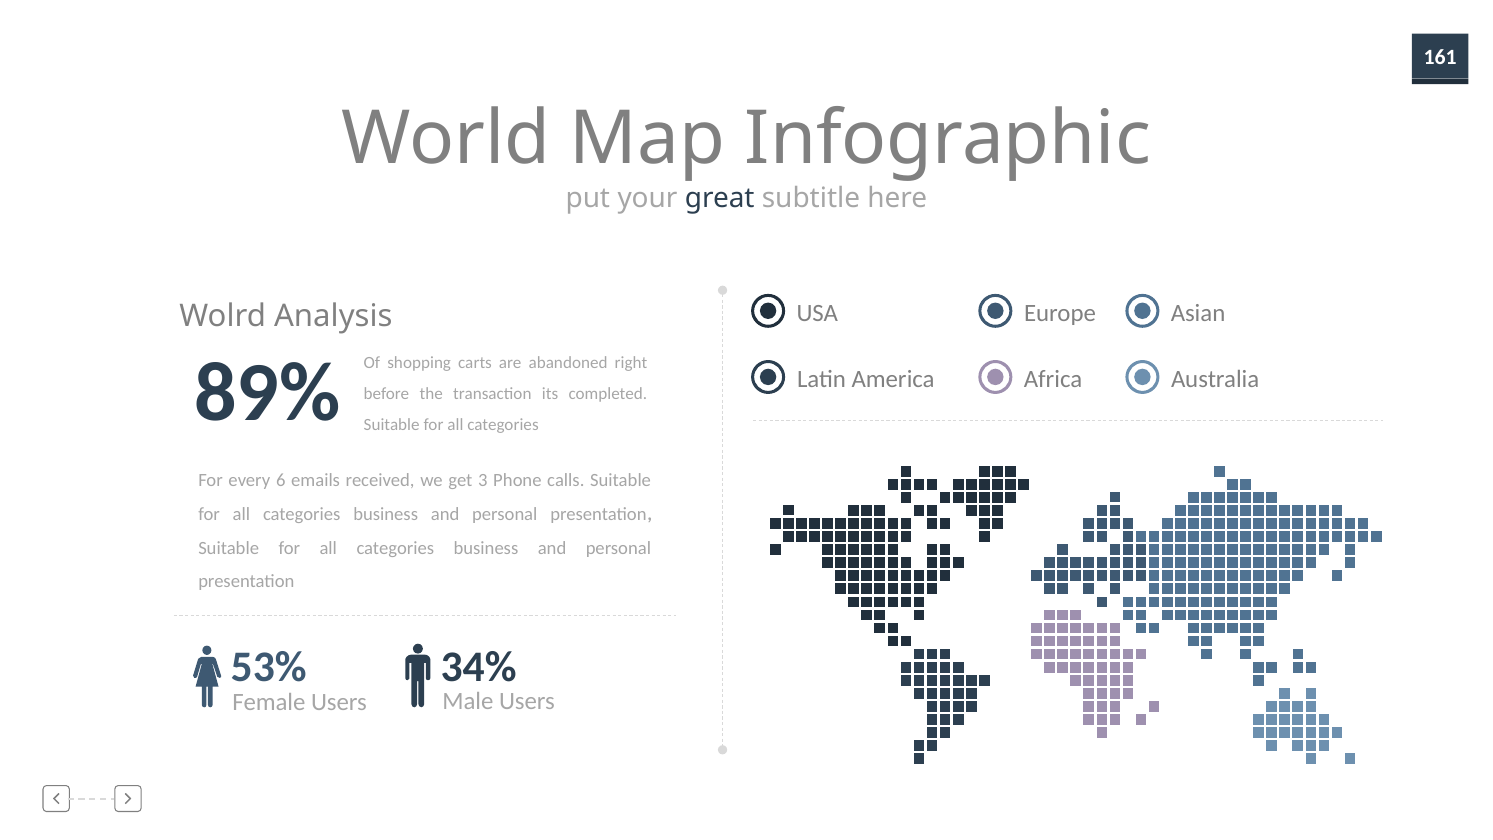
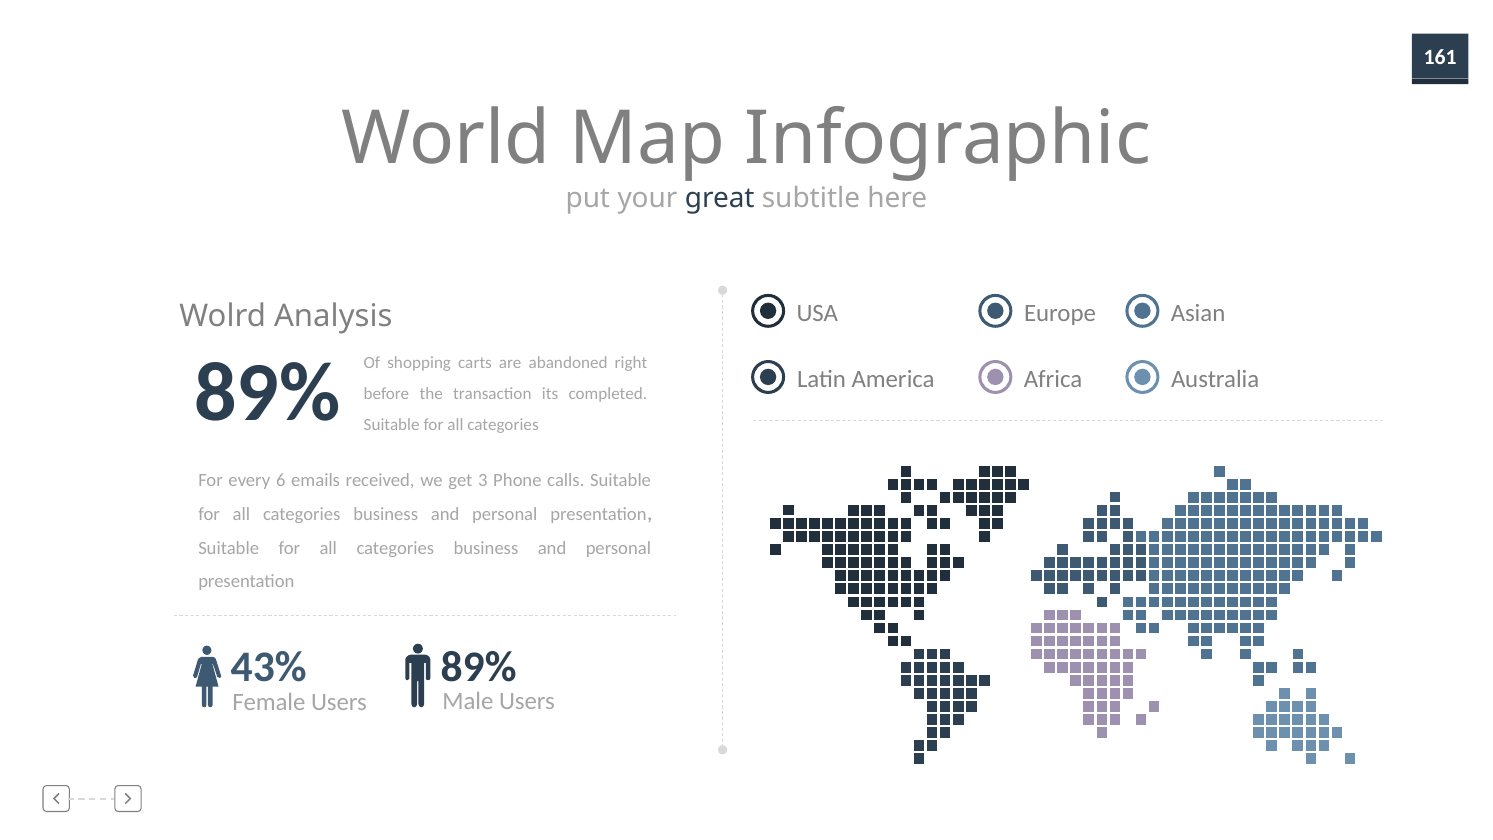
53%: 53% -> 43%
34% at (479, 667): 34% -> 89%
